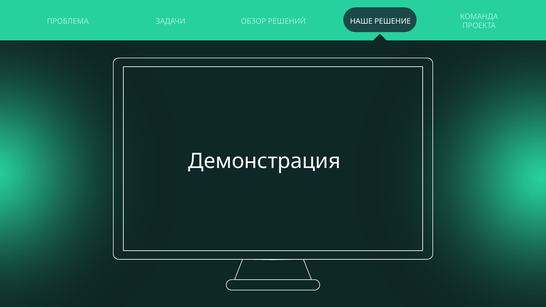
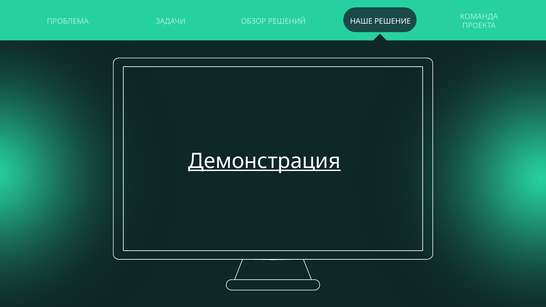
Демонстрация underline: none -> present
